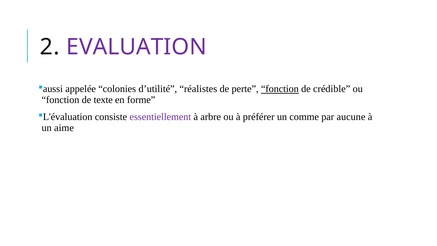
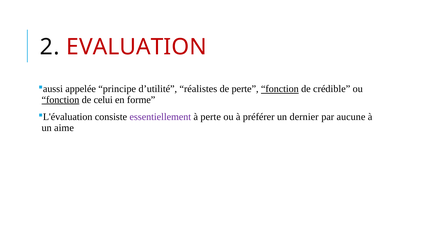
EVALUATION colour: purple -> red
colonies: colonies -> principe
fonction at (60, 100) underline: none -> present
texte: texte -> celui
à arbre: arbre -> perte
comme: comme -> dernier
